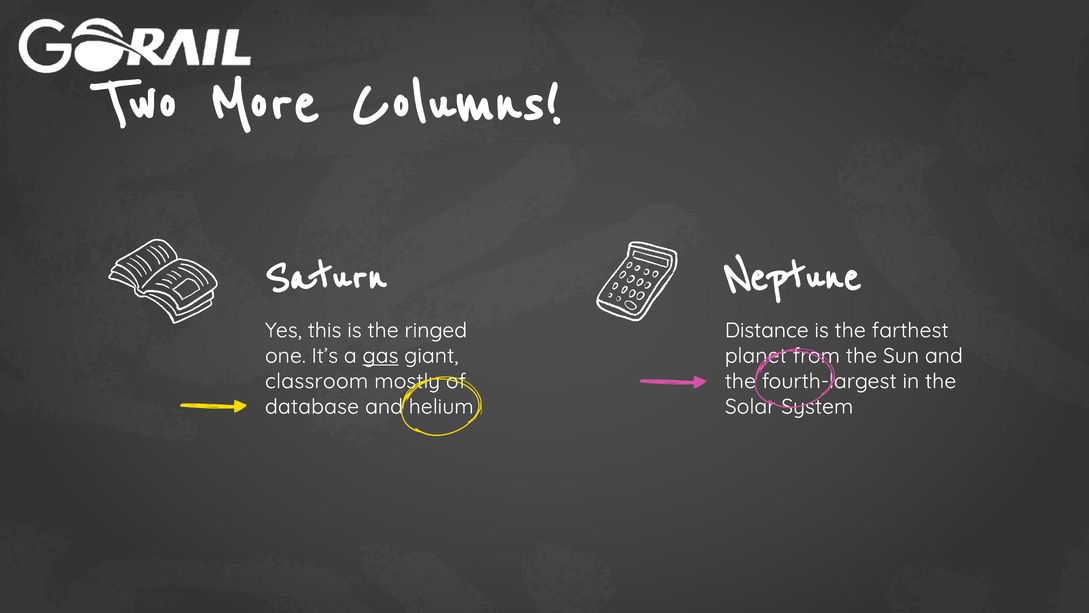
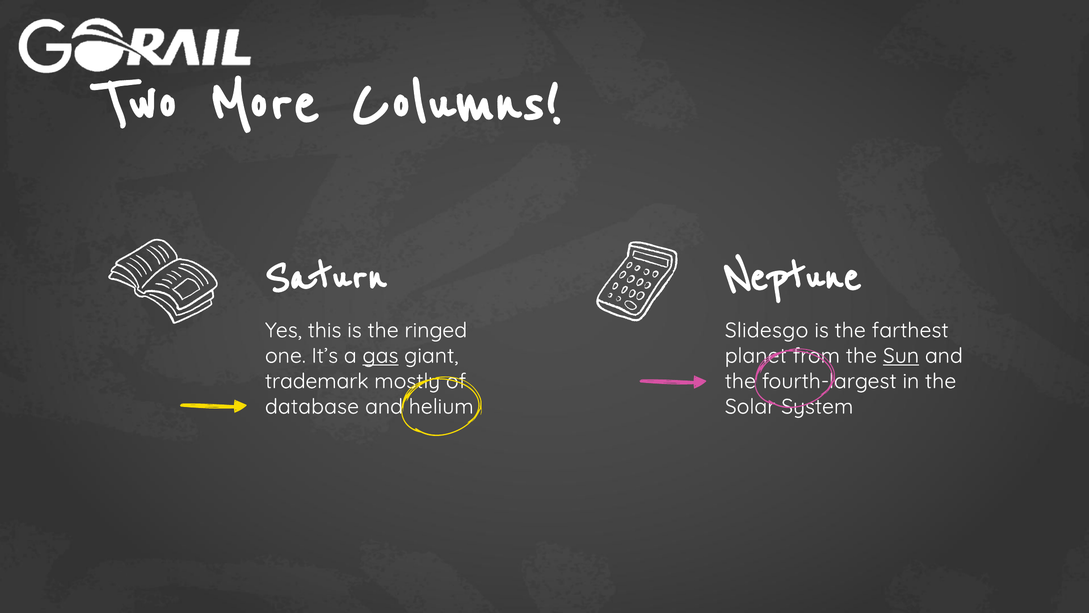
Distance: Distance -> Slidesgo
Sun underline: none -> present
classroom: classroom -> trademark
